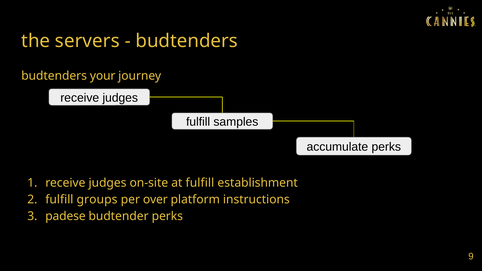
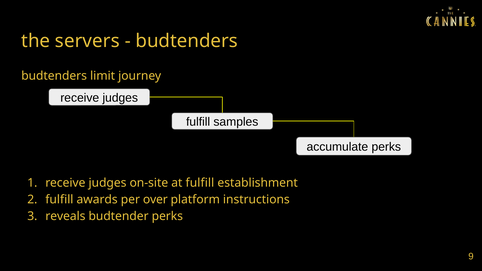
your: your -> limit
groups: groups -> awards
padese: padese -> reveals
